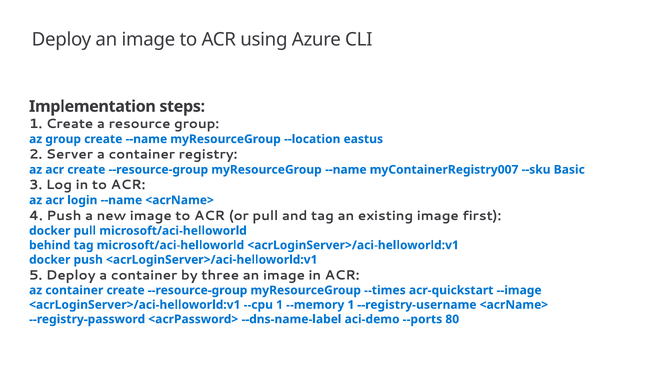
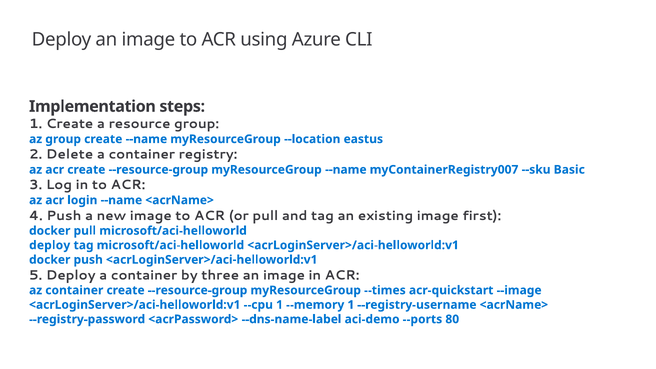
Server: Server -> Delete
behind at (50, 245): behind -> deploy
